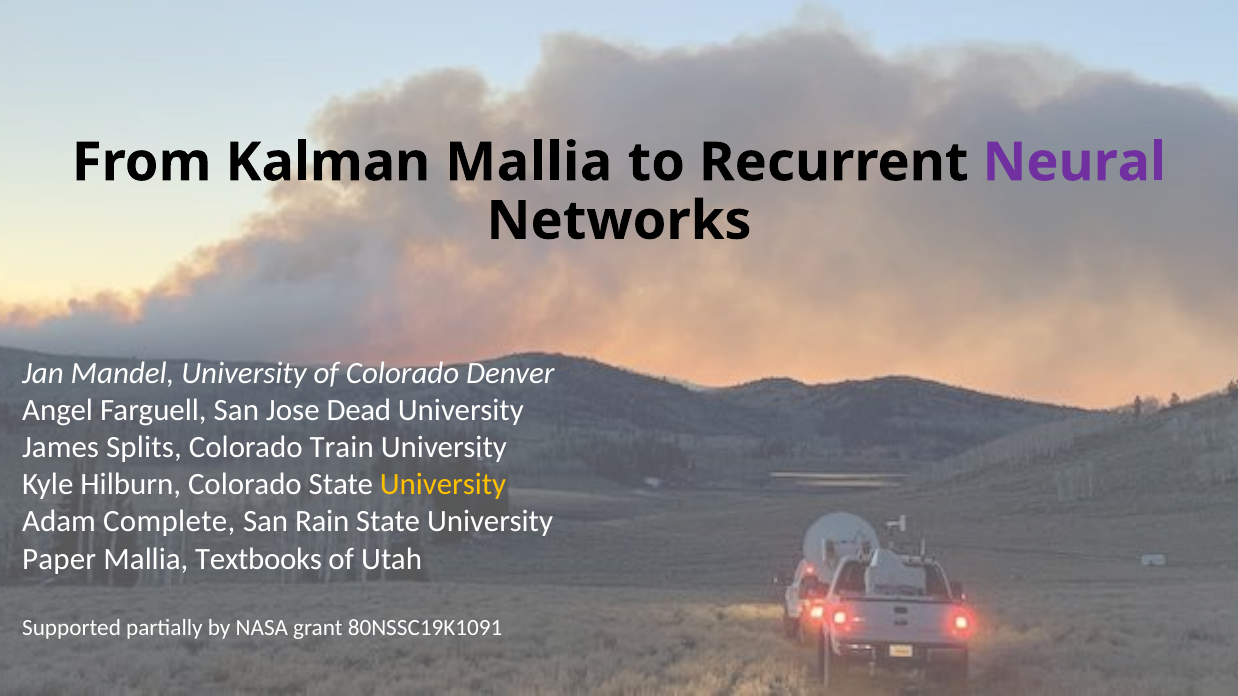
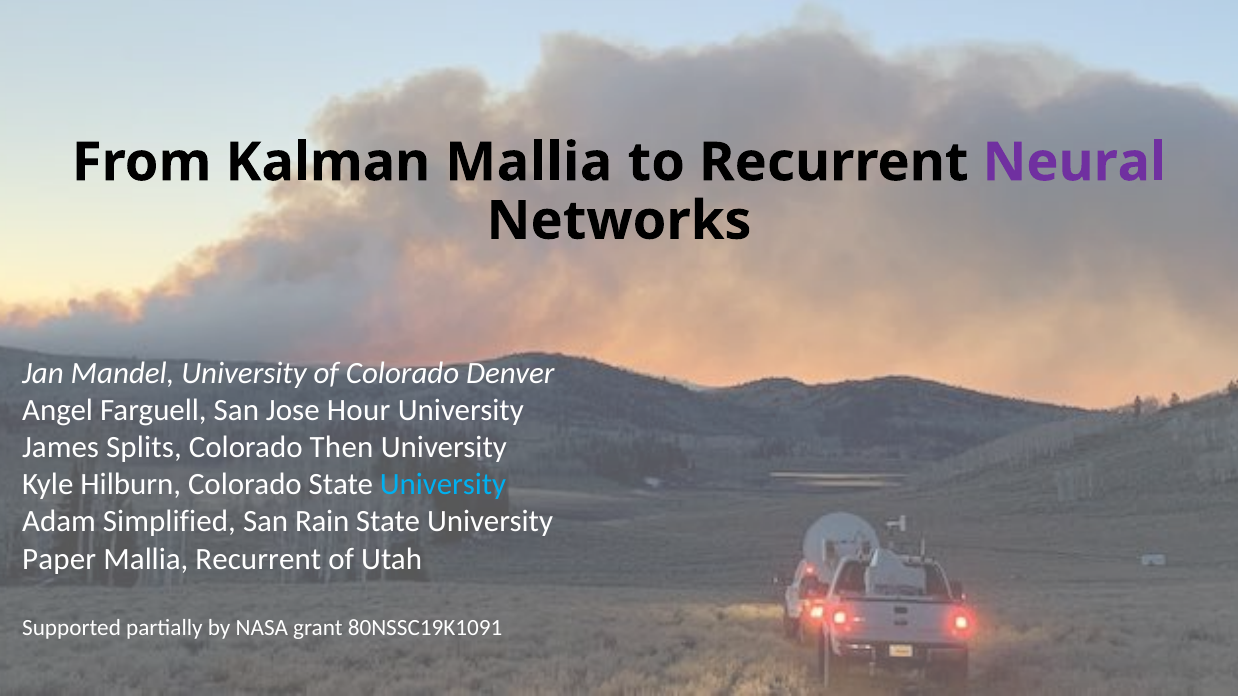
Dead: Dead -> Hour
Train: Train -> Then
University at (443, 485) colour: yellow -> light blue
Complete: Complete -> Simplified
Mallia Textbooks: Textbooks -> Recurrent
